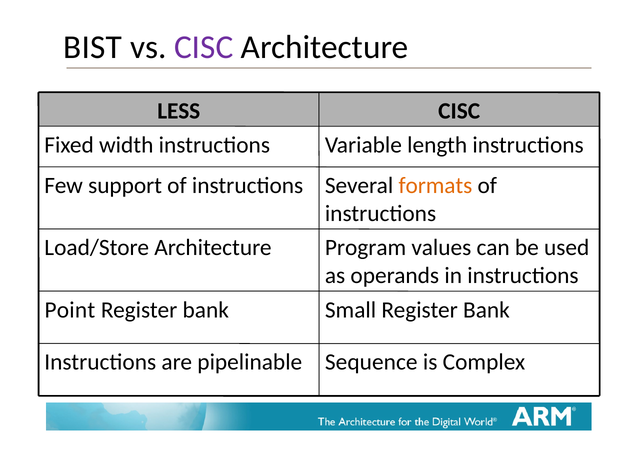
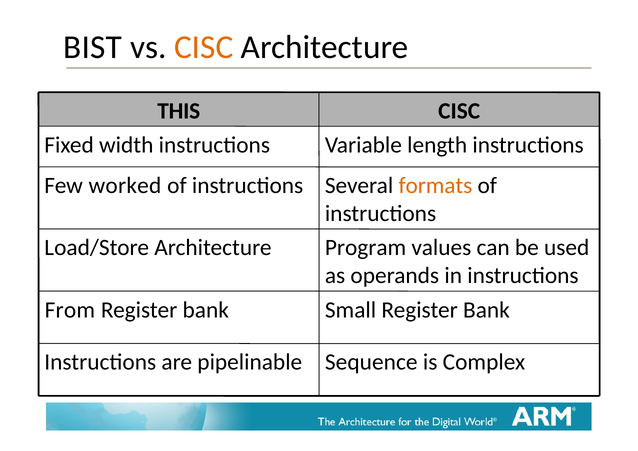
CISC at (204, 47) colour: purple -> orange
LESS: LESS -> THIS
support: support -> worked
Point: Point -> From
